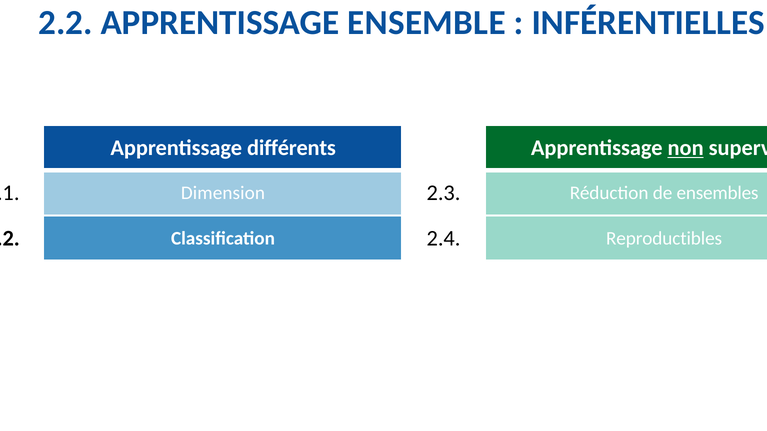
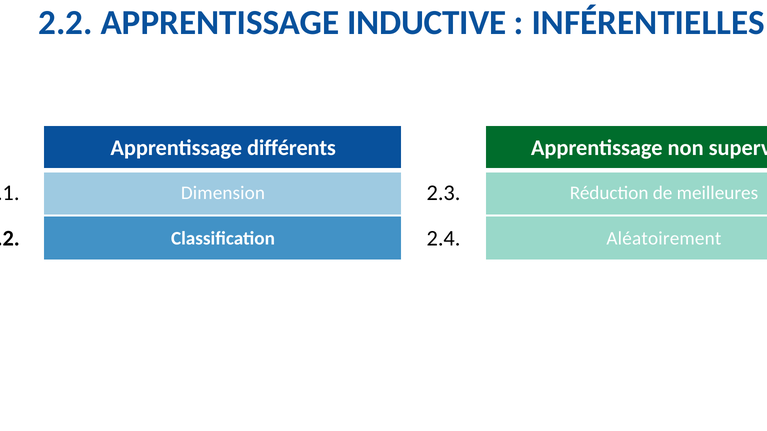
ENSEMBLE: ENSEMBLE -> INDUCTIVE
non underline: present -> none
ensembles: ensembles -> meilleures
Reproductibles: Reproductibles -> Aléatoirement
